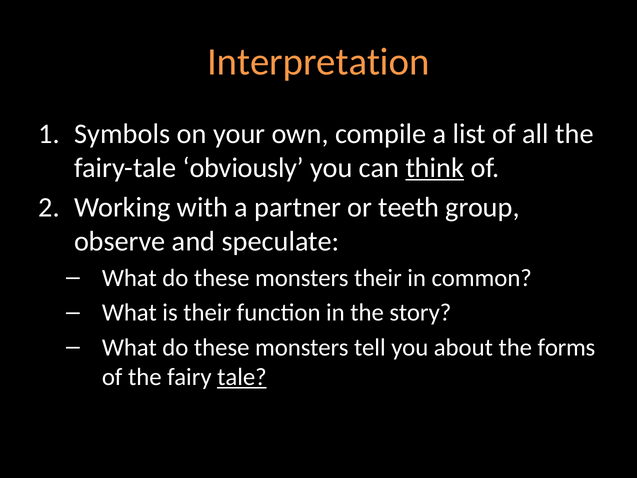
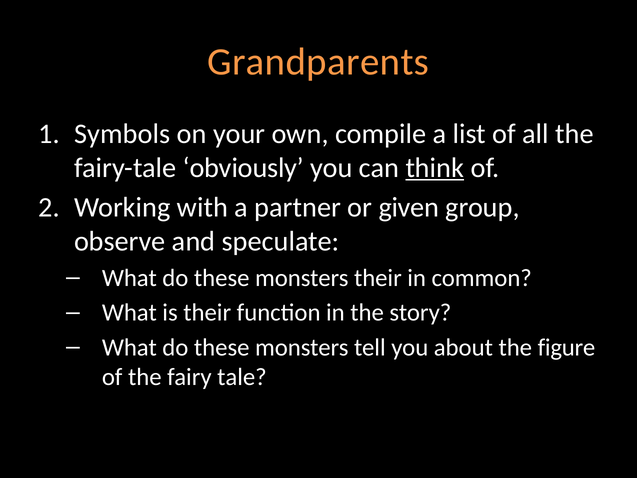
Interpretation: Interpretation -> Grandparents
teeth: teeth -> given
forms: forms -> figure
tale underline: present -> none
